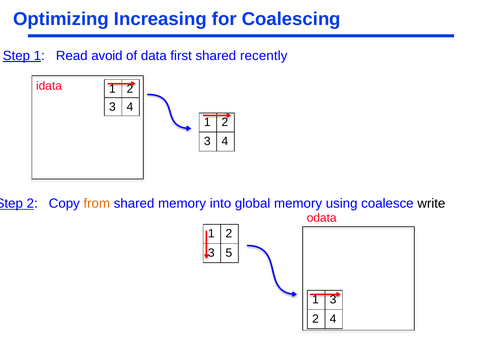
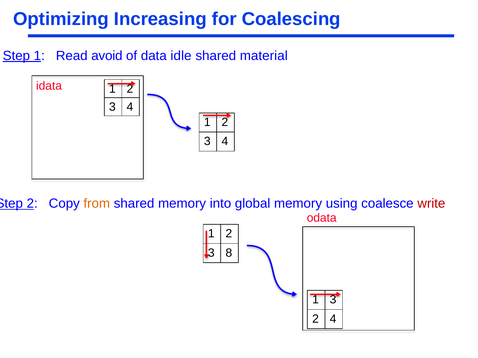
first: first -> idle
recently: recently -> material
write colour: black -> red
5: 5 -> 8
